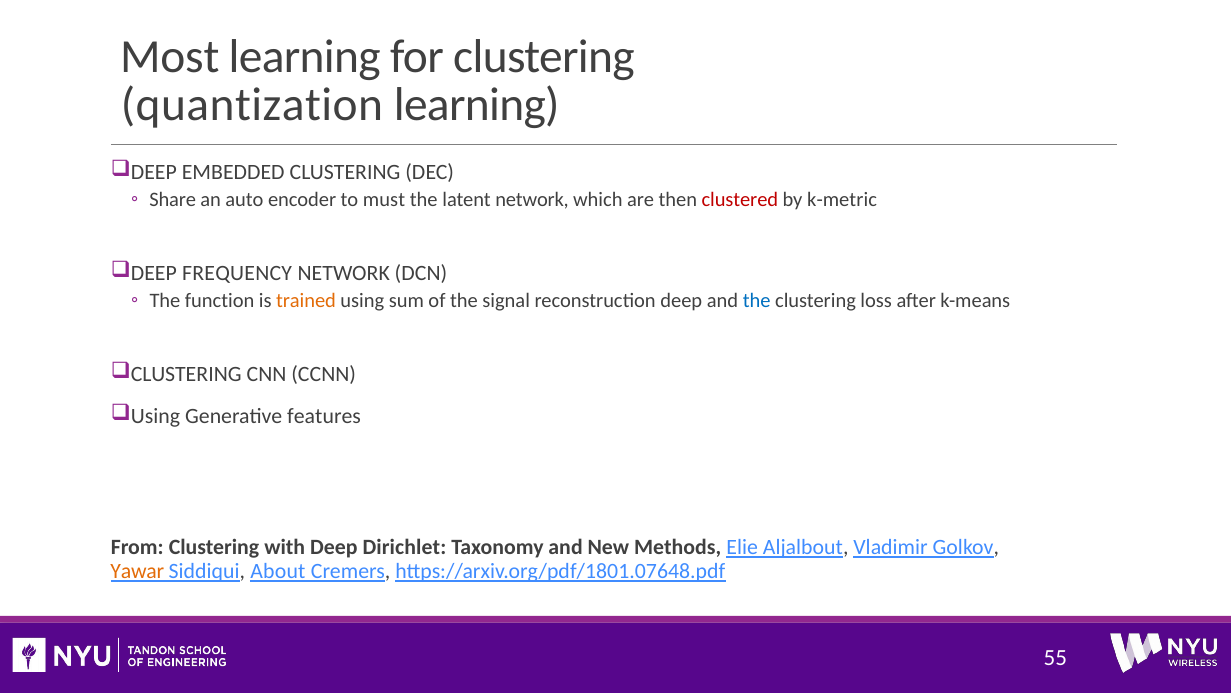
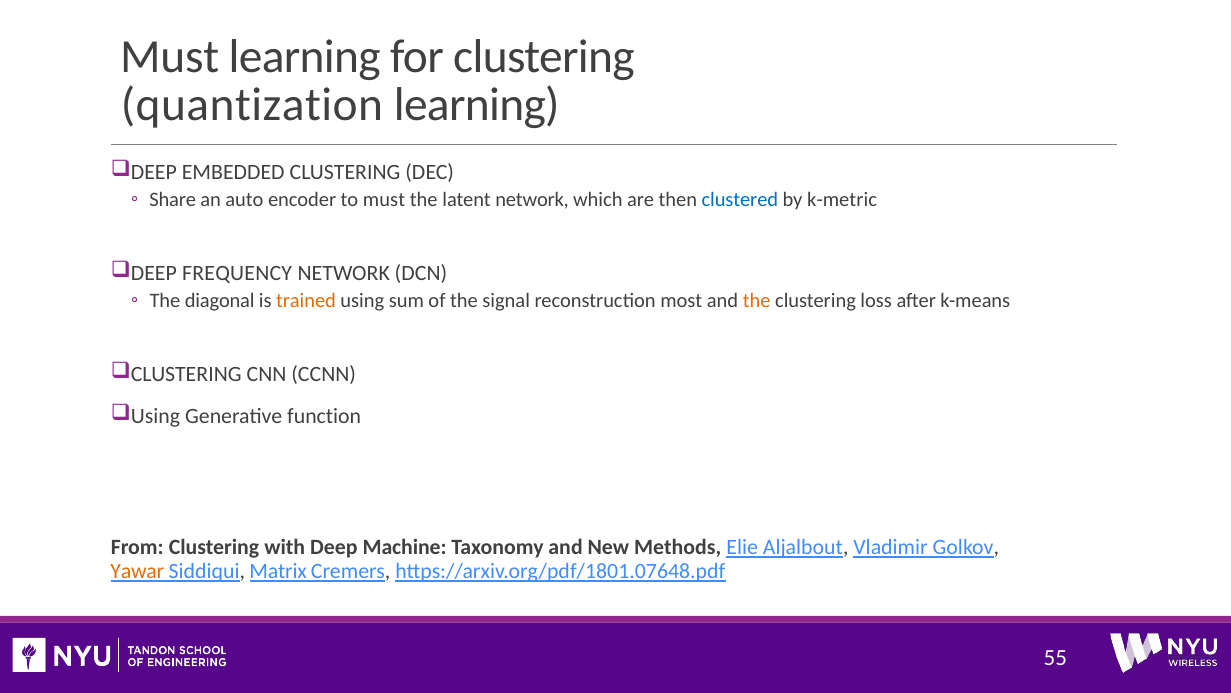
Most at (170, 57): Most -> Must
clustered colour: red -> blue
function: function -> diagonal
reconstruction deep: deep -> most
the at (757, 301) colour: blue -> orange
features: features -> function
Dirichlet: Dirichlet -> Machine
About: About -> Matrix
